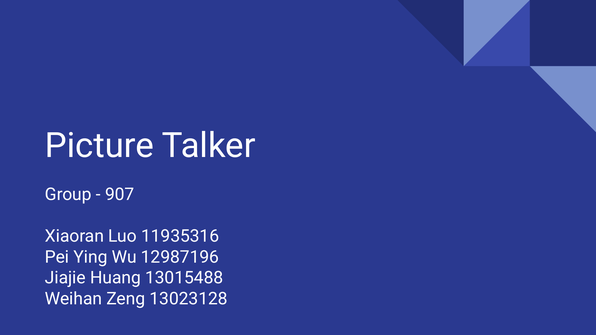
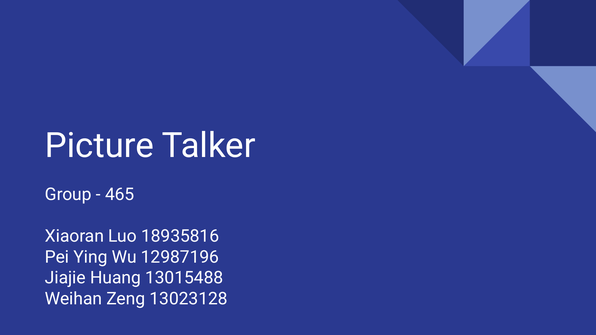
907: 907 -> 465
11935316: 11935316 -> 18935816
